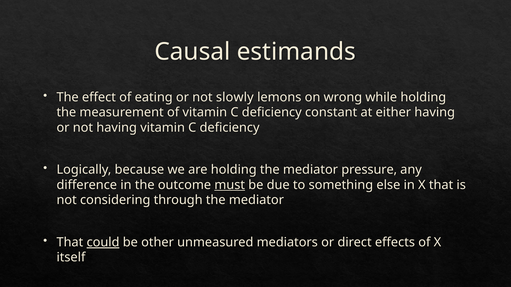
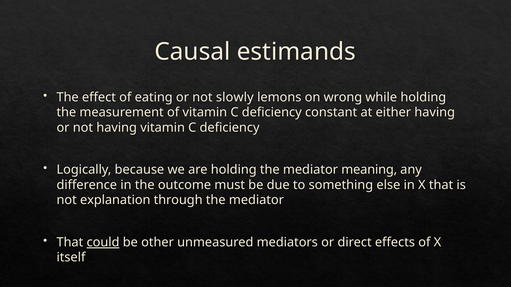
pressure: pressure -> meaning
must underline: present -> none
considering: considering -> explanation
